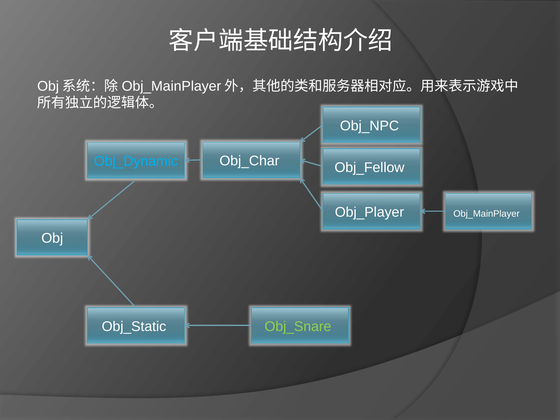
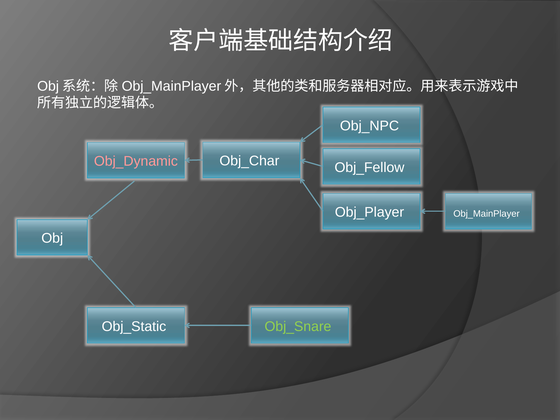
Obj_Dynamic colour: light blue -> pink
